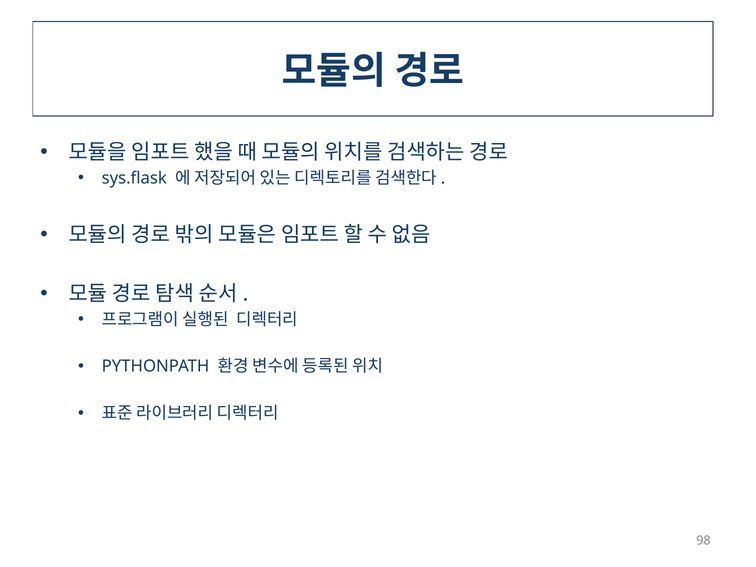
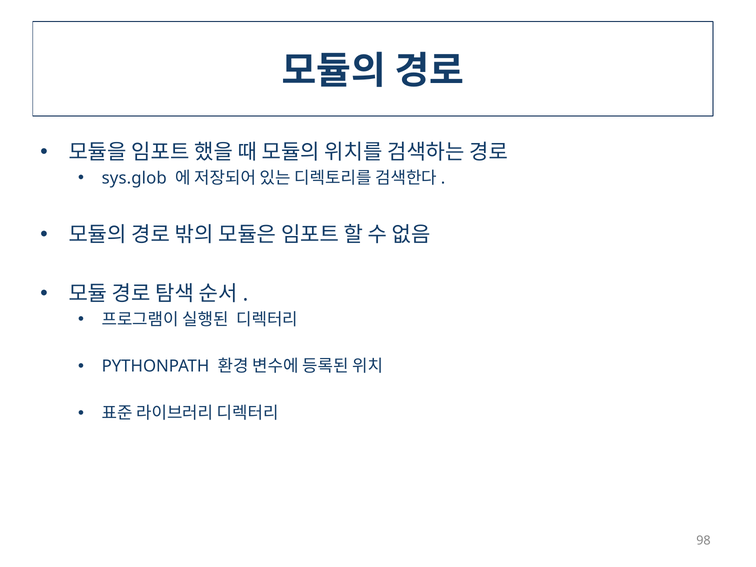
sys.flask: sys.flask -> sys.glob
